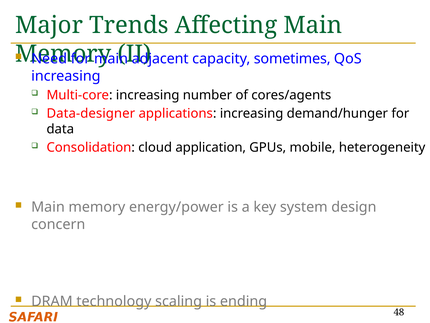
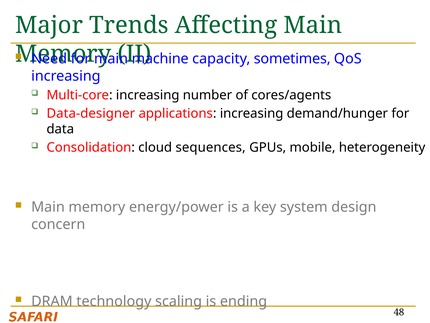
adjacent: adjacent -> machine
application: application -> sequences
